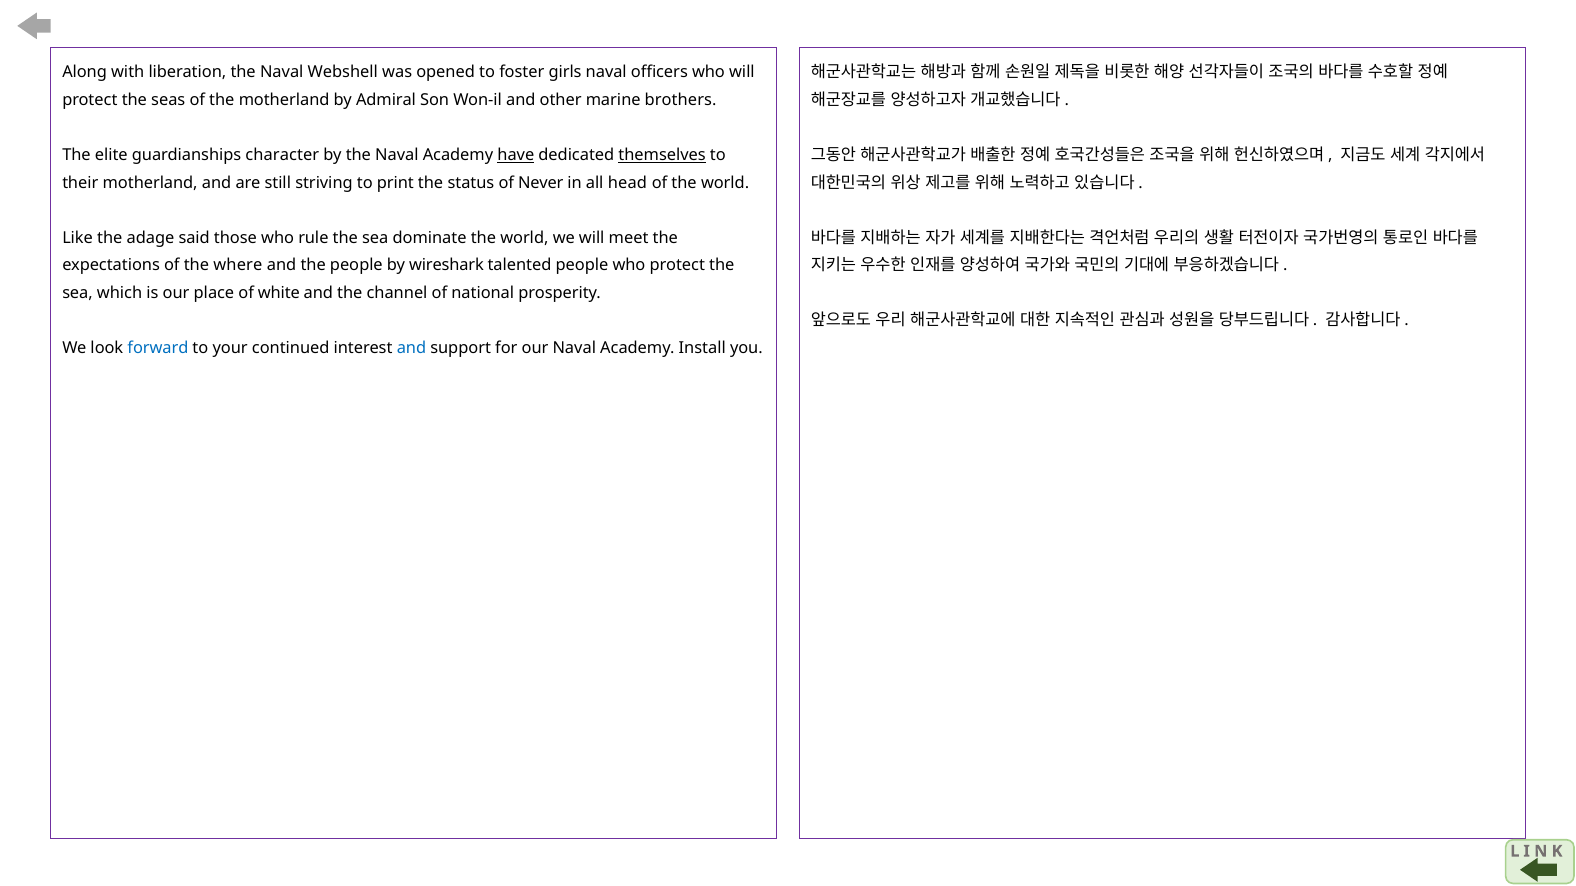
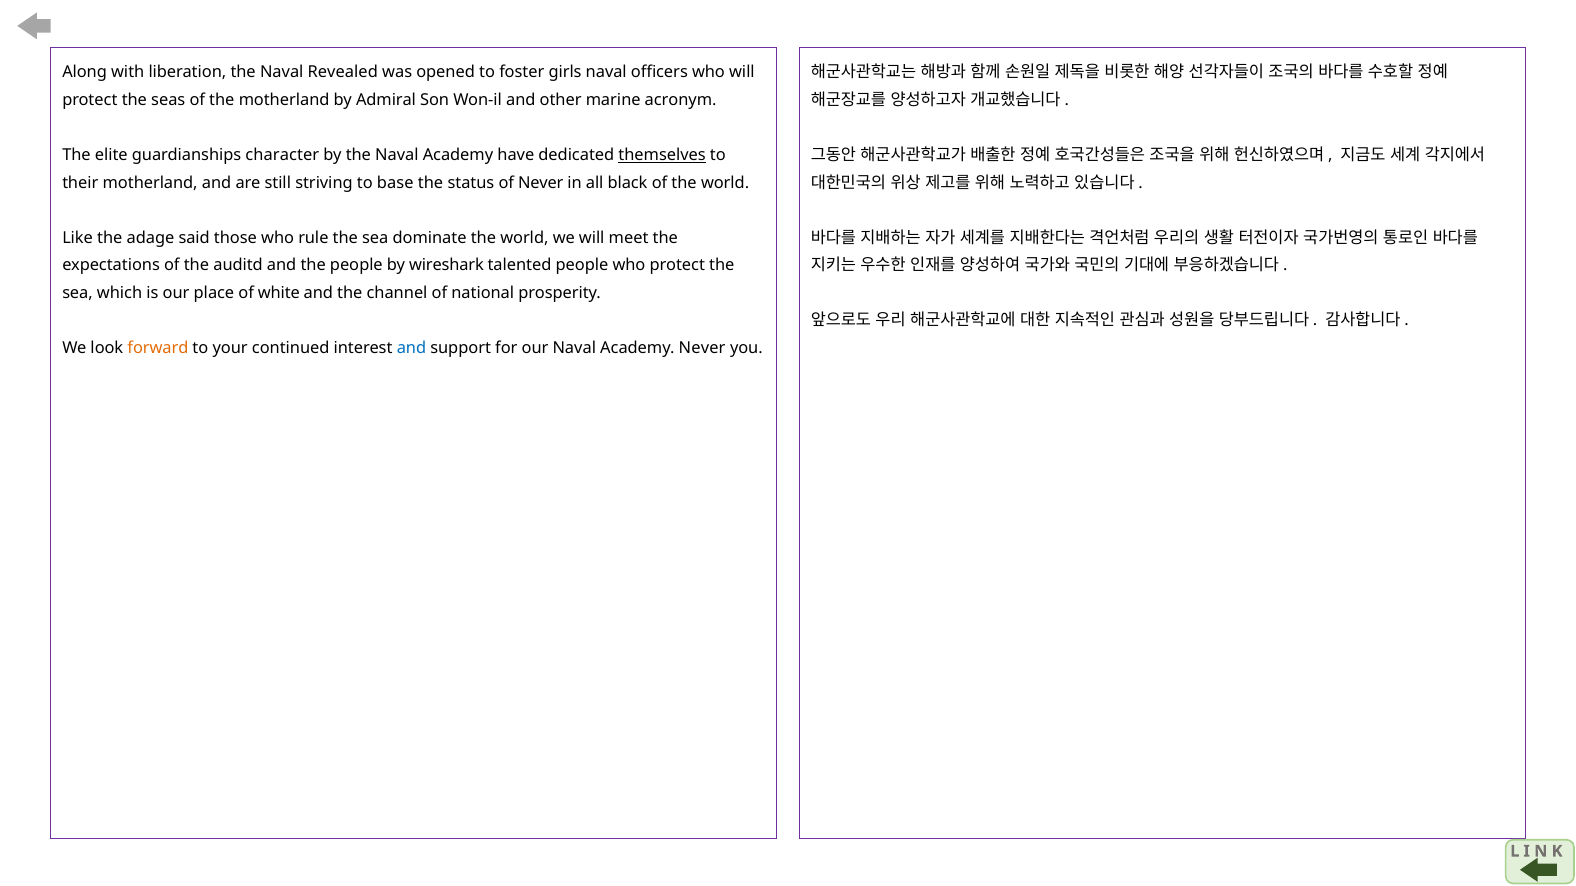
Webshell: Webshell -> Revealed
brothers: brothers -> acronym
have underline: present -> none
print: print -> base
head: head -> black
where: where -> auditd
forward colour: blue -> orange
Academy Install: Install -> Never
